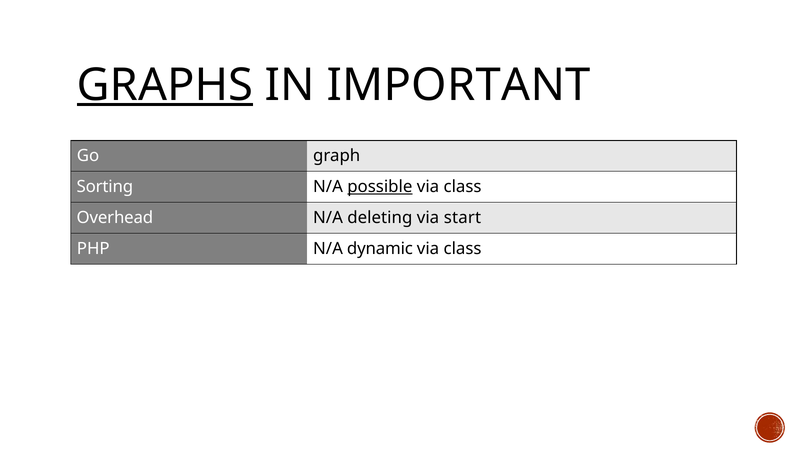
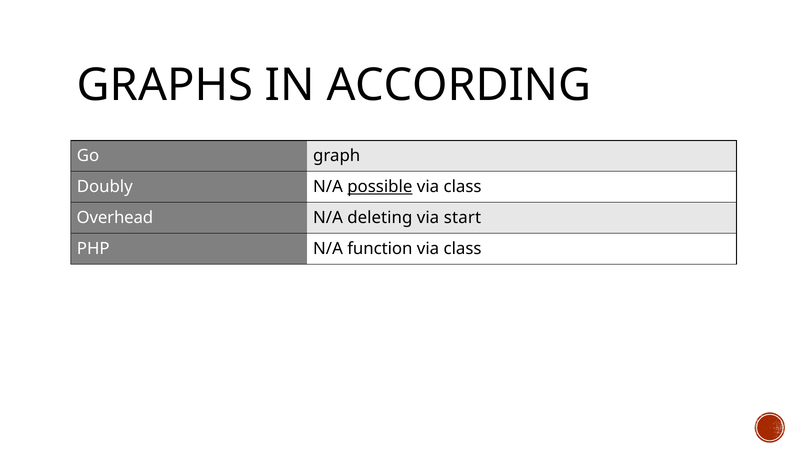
GRAPHS underline: present -> none
IMPORTANT: IMPORTANT -> ACCORDING
Sorting: Sorting -> Doubly
dynamic: dynamic -> function
